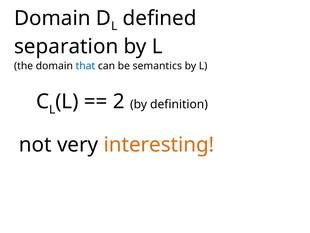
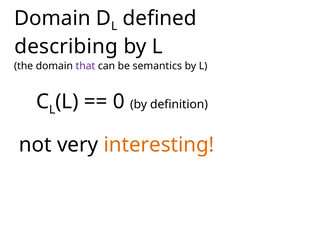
separation: separation -> describing
that colour: blue -> purple
2: 2 -> 0
